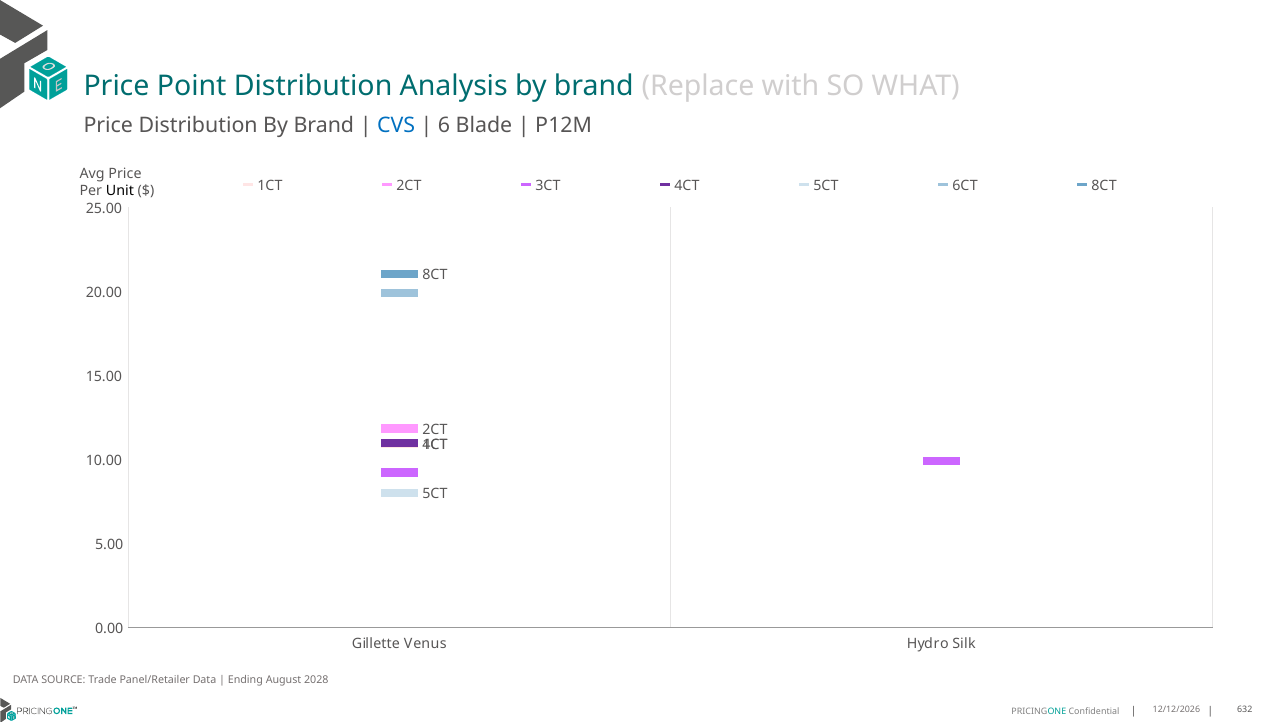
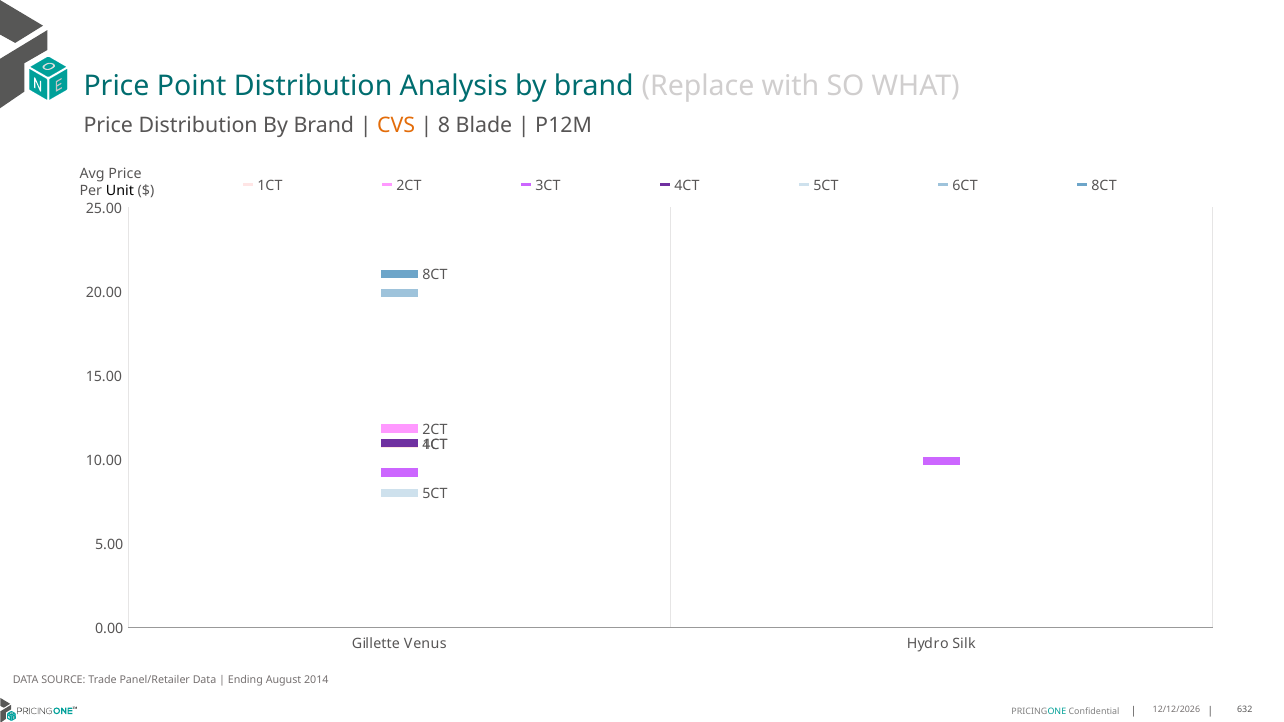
CVS colour: blue -> orange
6: 6 -> 8
2028: 2028 -> 2014
